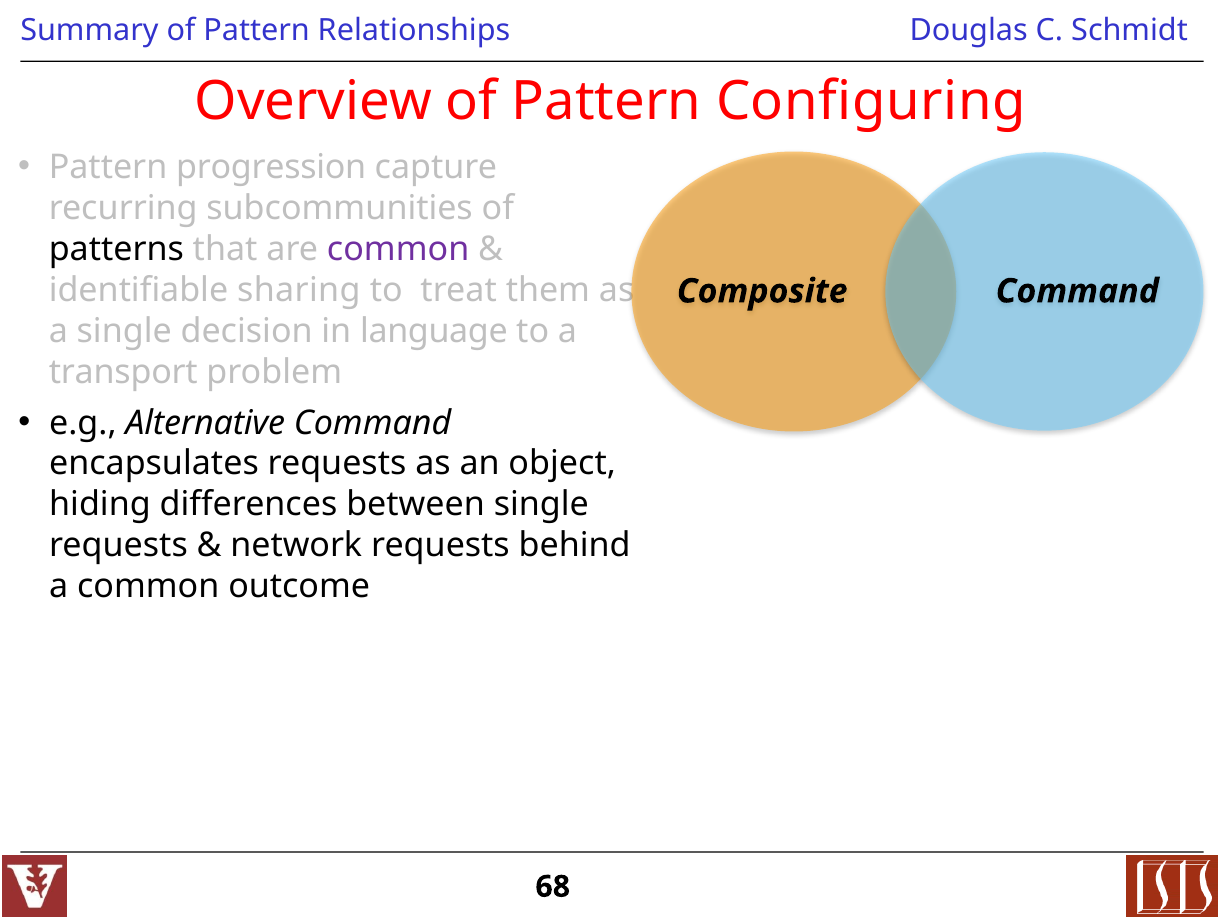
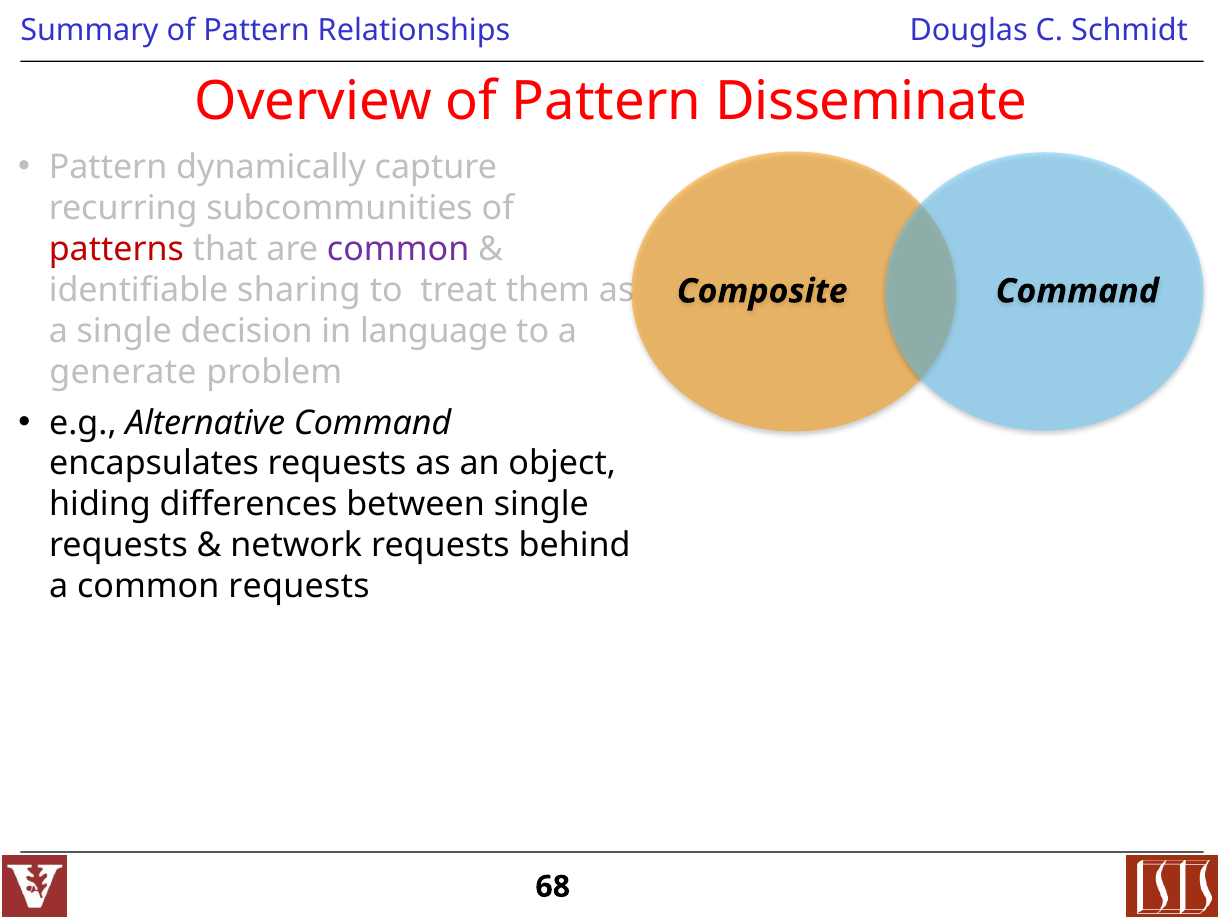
Configuring: Configuring -> Disseminate
progression: progression -> dynamically
patterns colour: black -> red
transport: transport -> generate
common outcome: outcome -> requests
